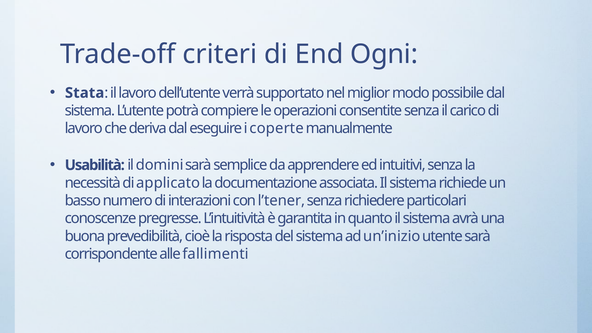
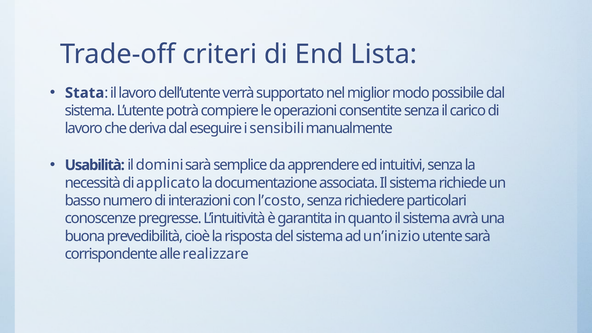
Ogni: Ogni -> Lista
coperte: coperte -> sensibili
l’tener: l’tener -> l’costo
fallimenti: fallimenti -> realizzare
